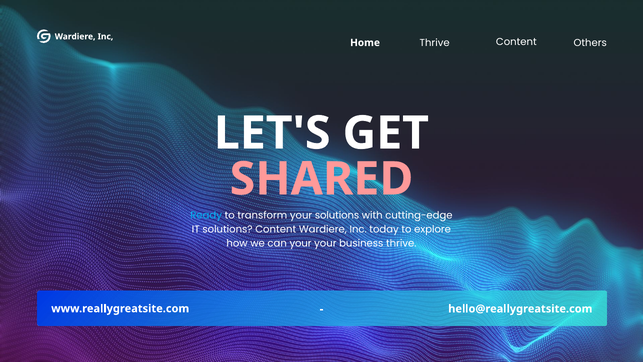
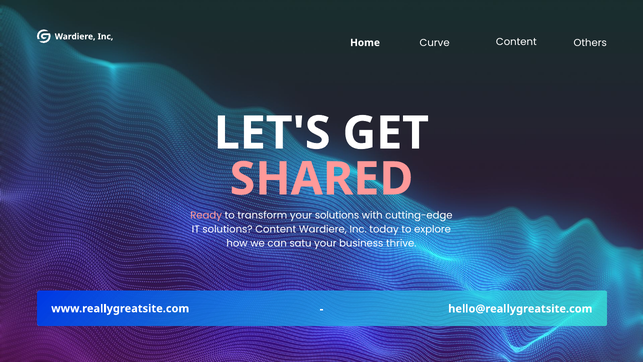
Home Thrive: Thrive -> Curve
Ready colour: light blue -> pink
can your: your -> satu
